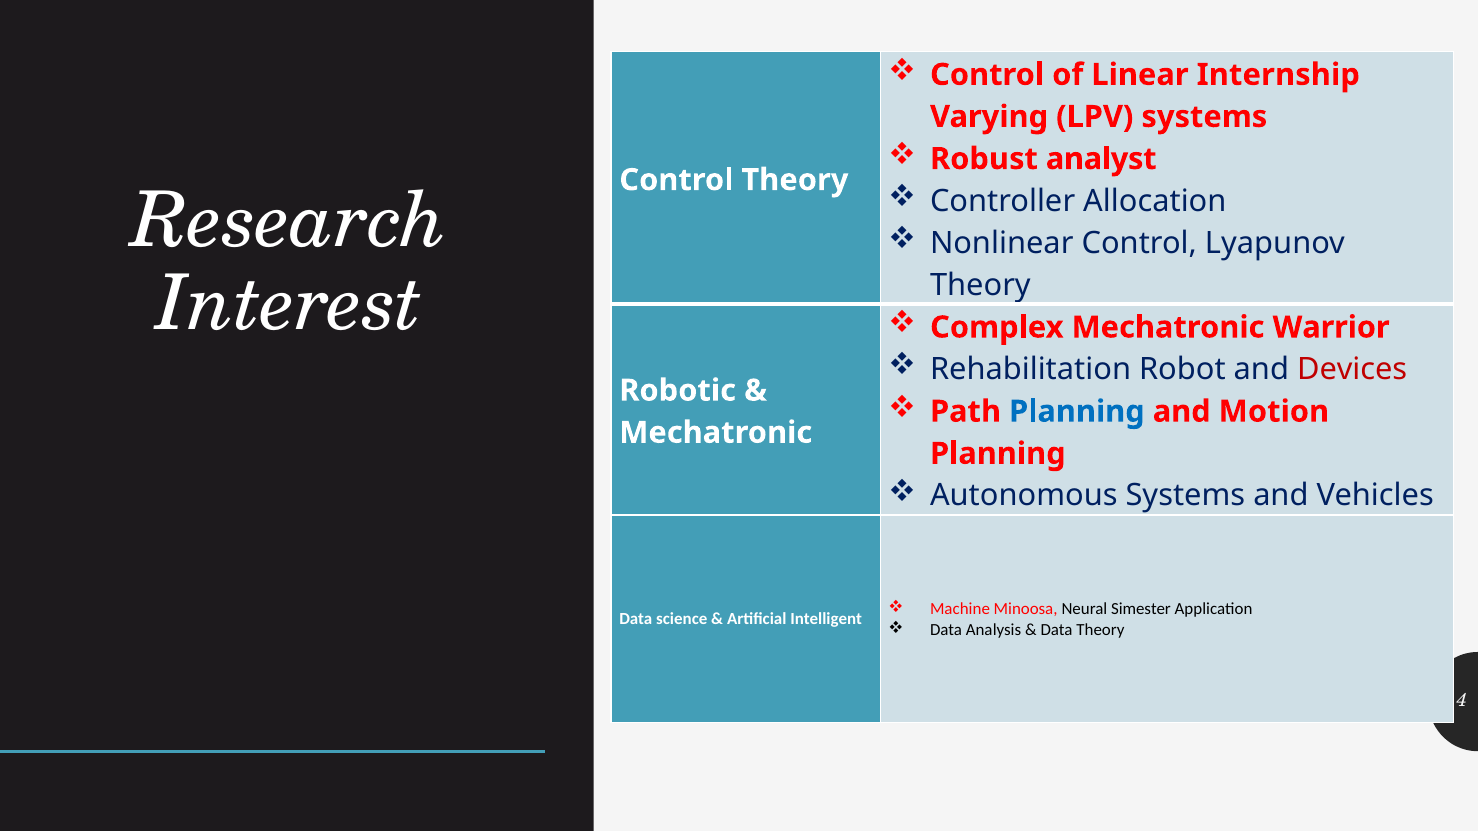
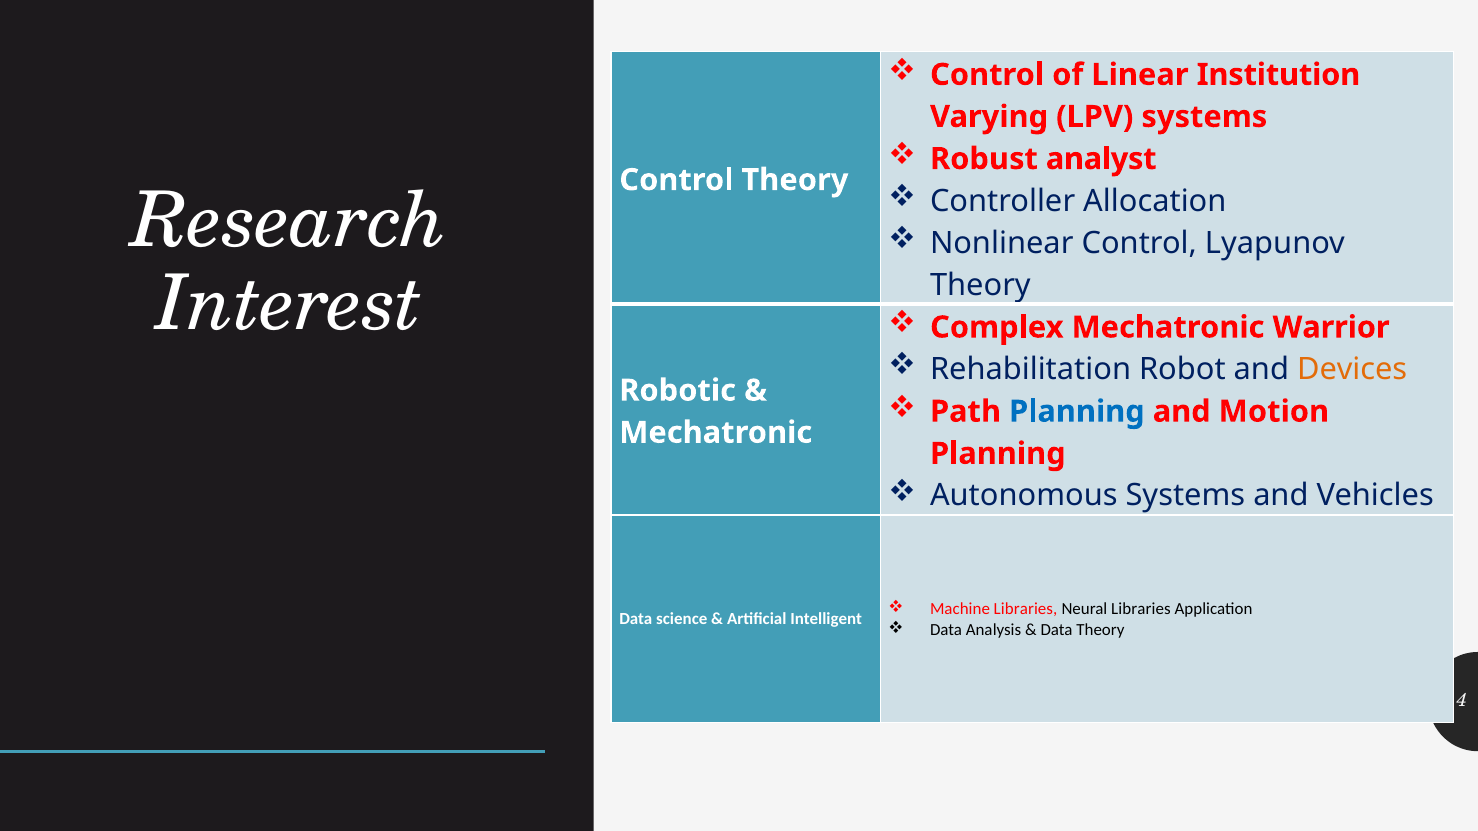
Internship: Internship -> Institution
Devices colour: red -> orange
Machine Minoosa: Minoosa -> Libraries
Neural Simester: Simester -> Libraries
